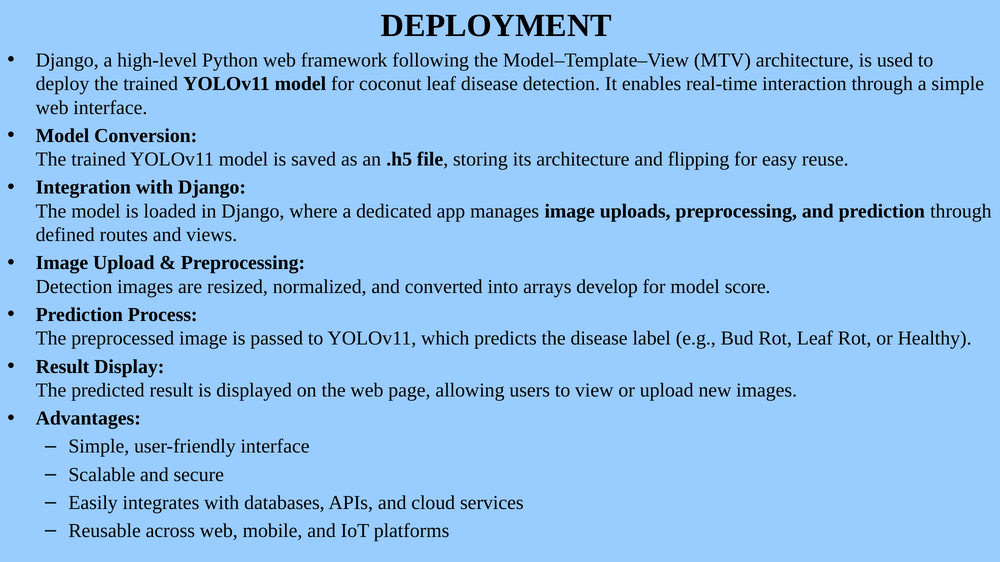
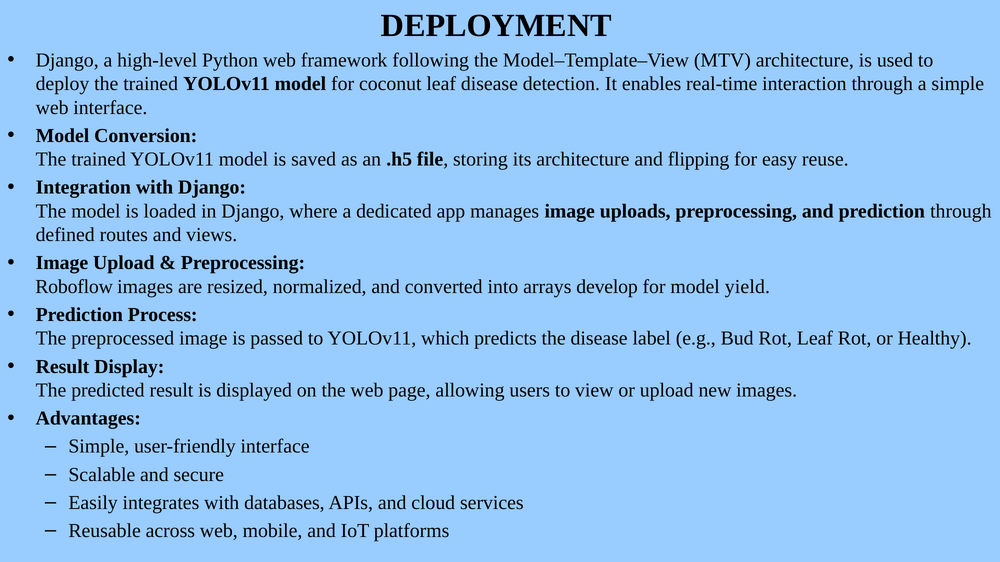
Detection at (74, 287): Detection -> Roboflow
score: score -> yield
